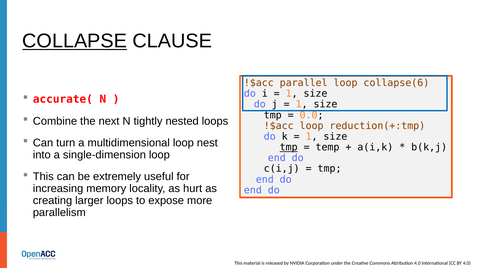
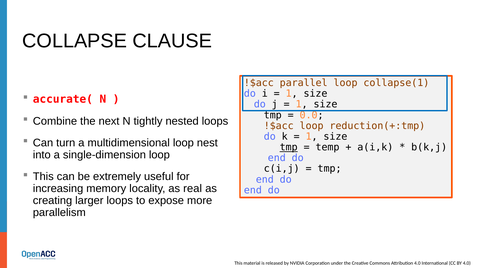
COLLAPSE underline: present -> none
collapse(6: collapse(6 -> collapse(1
hurt: hurt -> real
